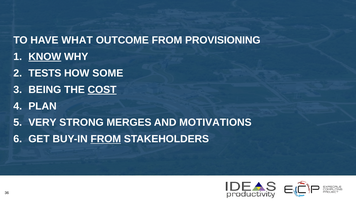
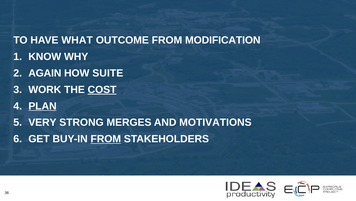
PROVISIONING: PROVISIONING -> MODIFICATION
KNOW underline: present -> none
TESTS: TESTS -> AGAIN
SOME: SOME -> SUITE
BEING: BEING -> WORK
PLAN underline: none -> present
